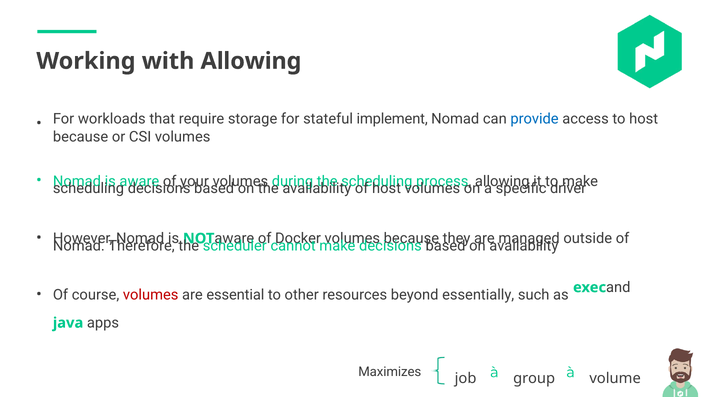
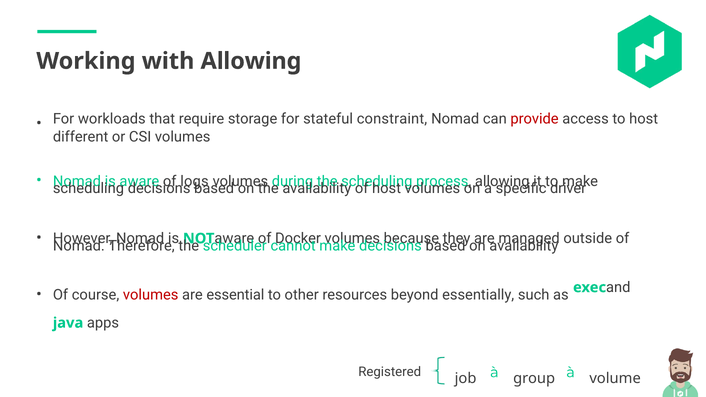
implement: implement -> constraint
provide colour: blue -> red
because at (81, 137): because -> different
your: your -> logs
Maximizes: Maximizes -> Registered
